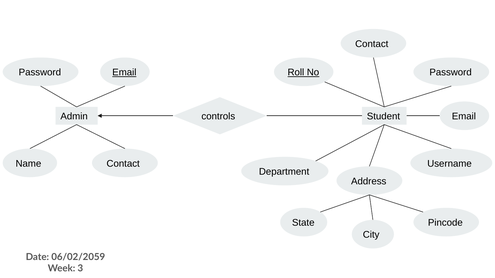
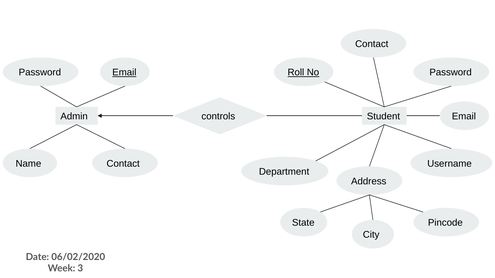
06/02/2059: 06/02/2059 -> 06/02/2020
